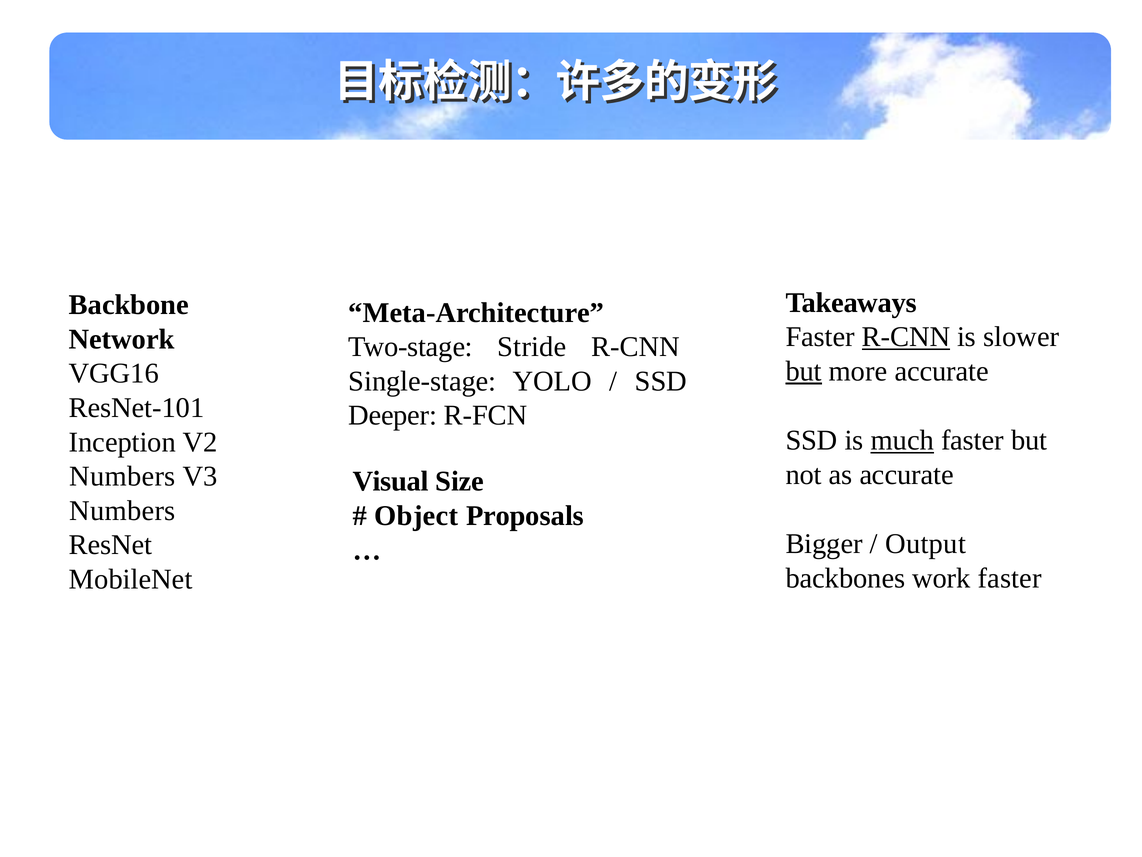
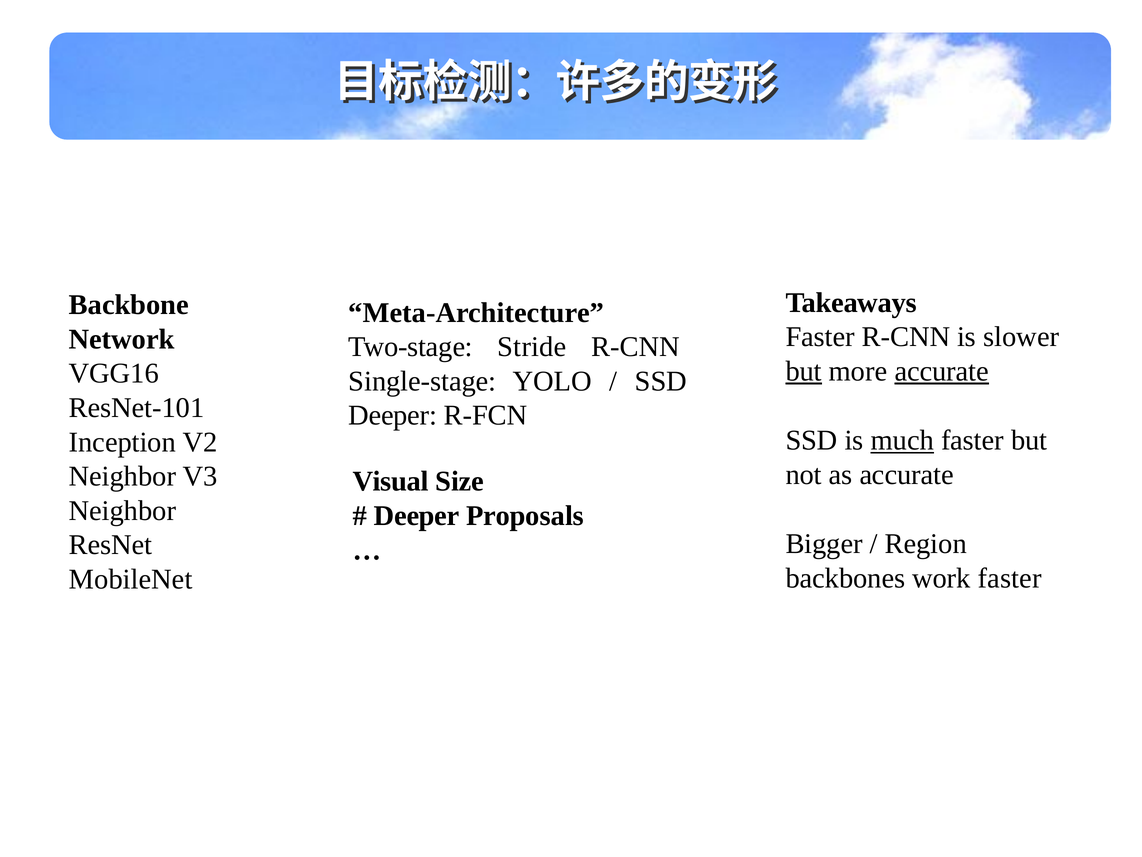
R-CNN at (906, 337) underline: present -> none
accurate at (942, 371) underline: none -> present
Numbers at (122, 476): Numbers -> Neighbor
Numbers at (122, 510): Numbers -> Neighbor
Object at (416, 515): Object -> Deeper
Output: Output -> Region
